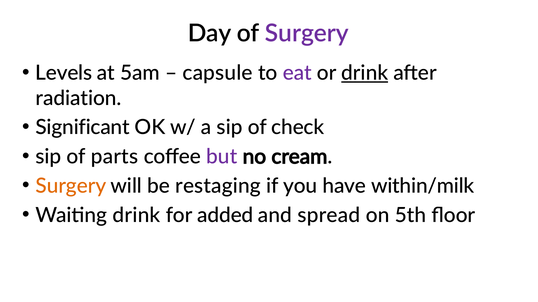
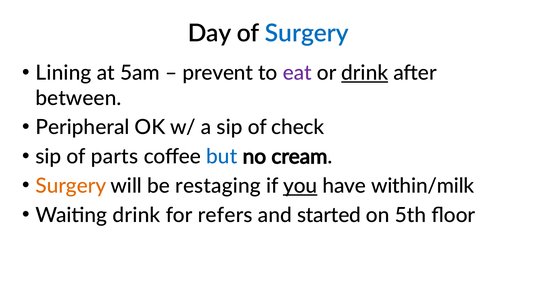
Surgery at (307, 33) colour: purple -> blue
Levels: Levels -> Lining
capsule: capsule -> prevent
radiation: radiation -> between
Significant: Significant -> Peripheral
but colour: purple -> blue
you underline: none -> present
added: added -> refers
spread: spread -> started
